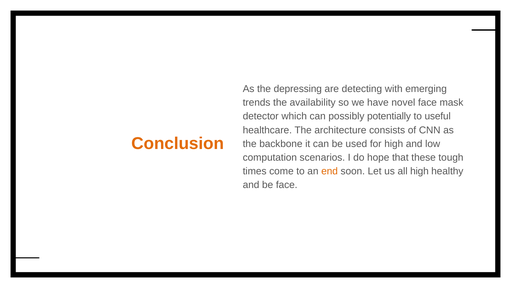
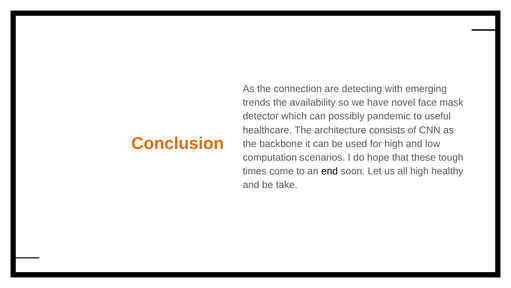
depressing: depressing -> connection
potentially: potentially -> pandemic
end colour: orange -> black
be face: face -> take
